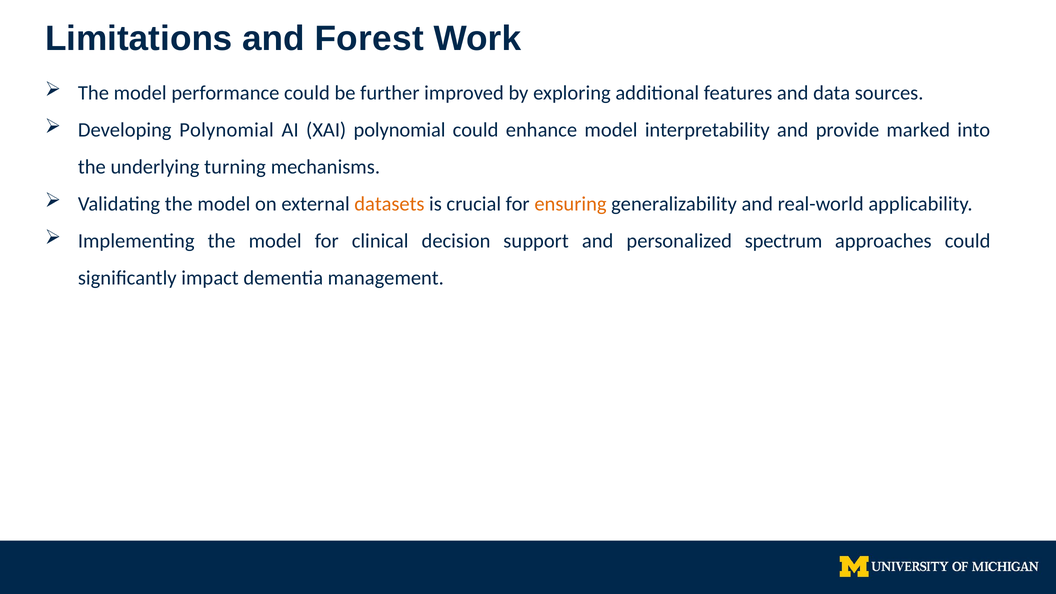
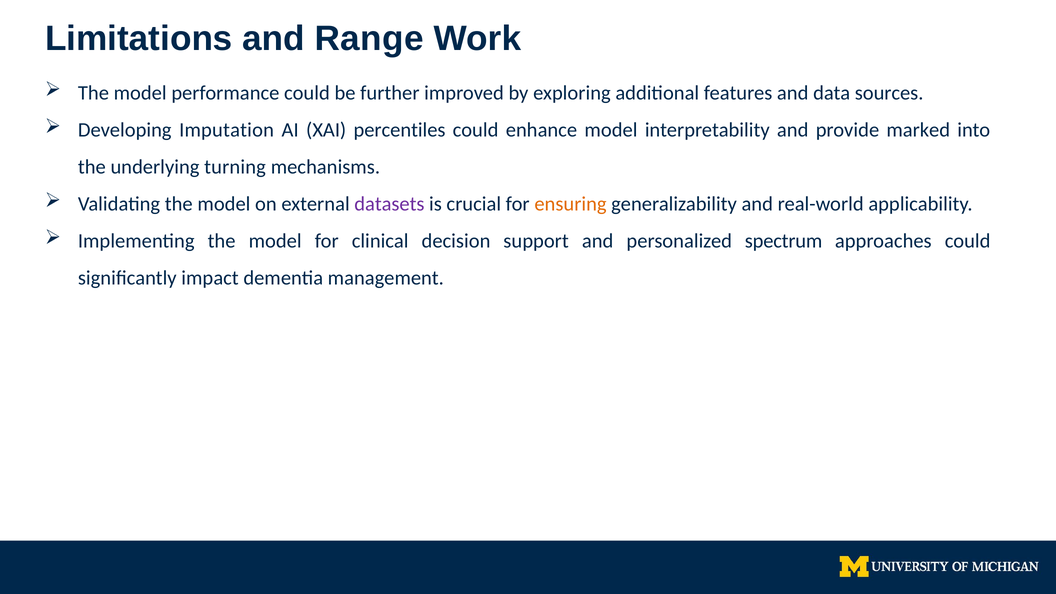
Forest: Forest -> Range
Developing Polynomial: Polynomial -> Imputation
XAI polynomial: polynomial -> percentiles
datasets colour: orange -> purple
